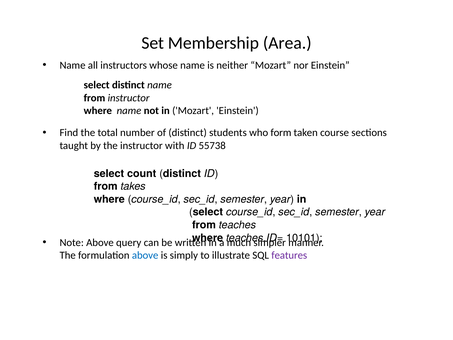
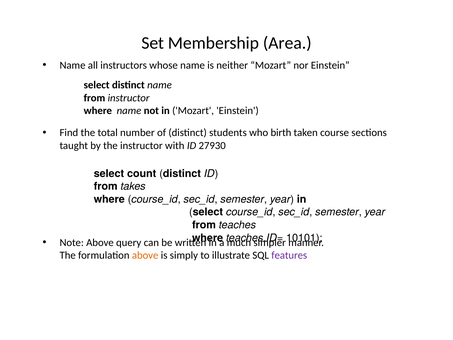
form: form -> birth
55738: 55738 -> 27930
above at (145, 255) colour: blue -> orange
